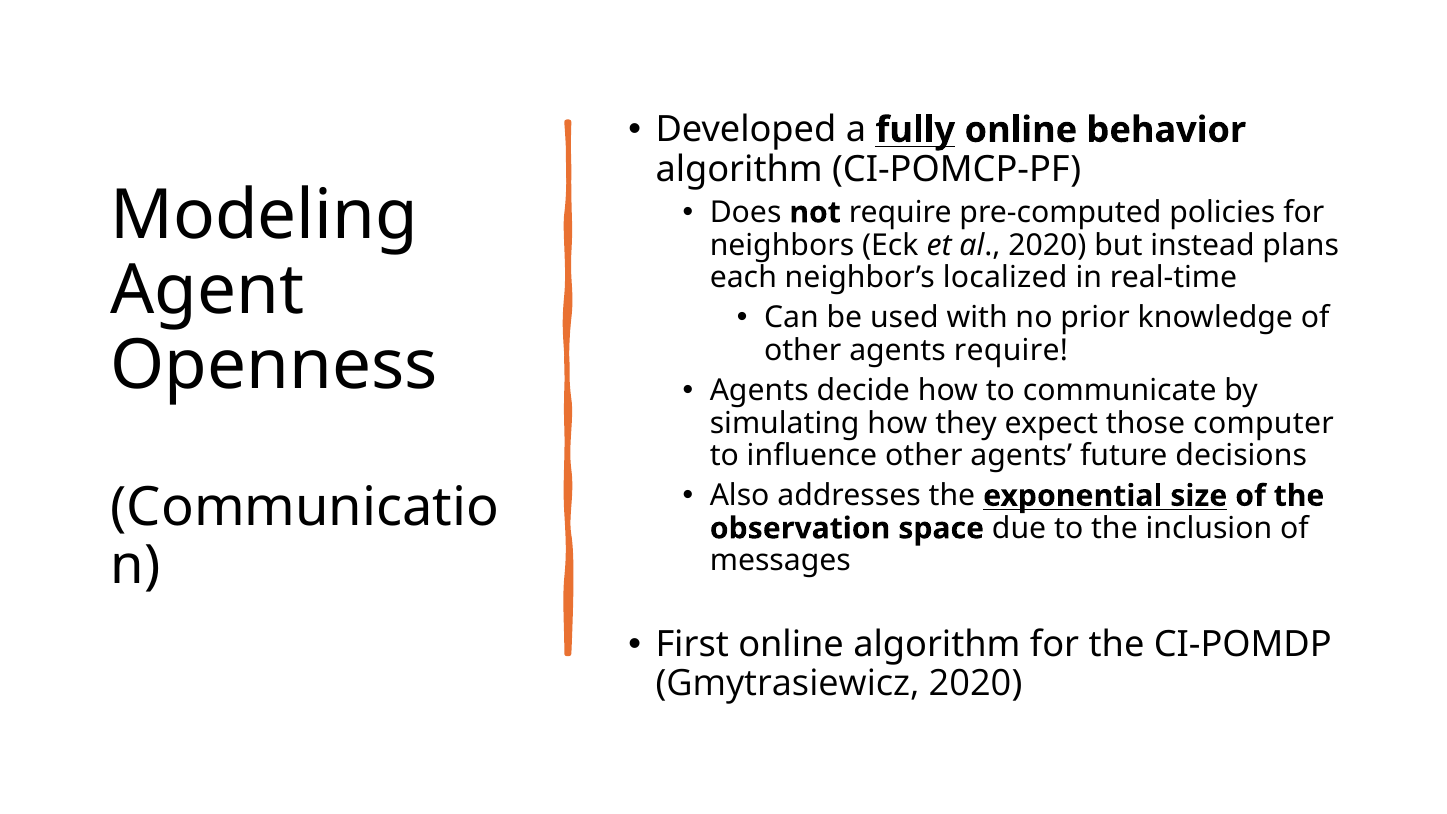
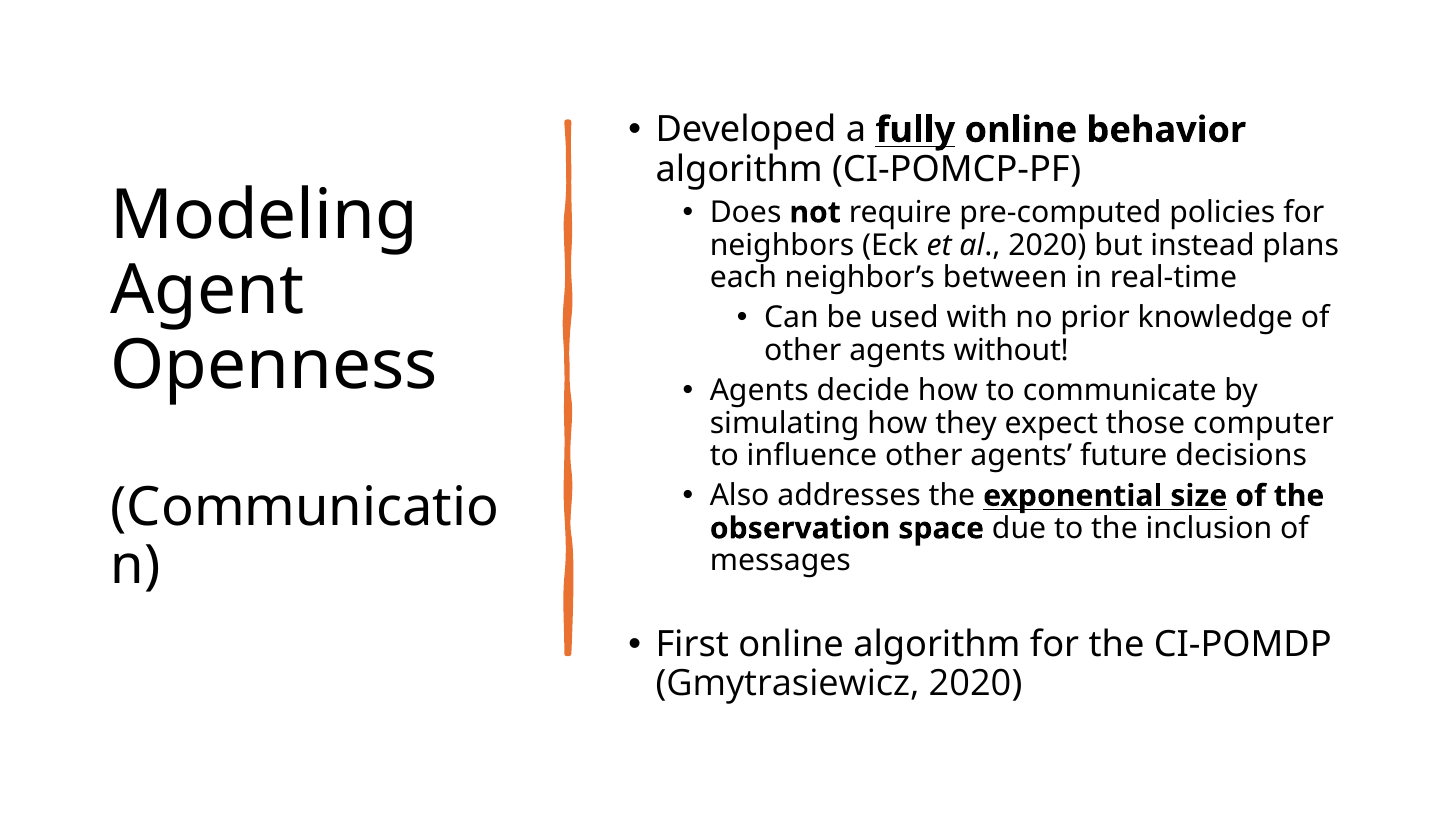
localized: localized -> between
agents require: require -> without
